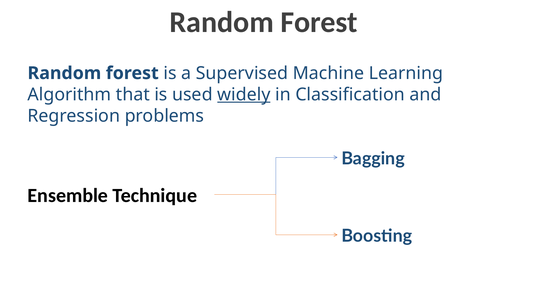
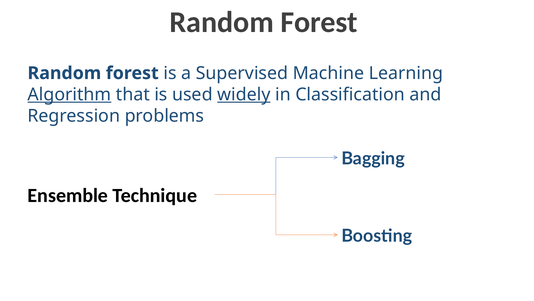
Algorithm underline: none -> present
